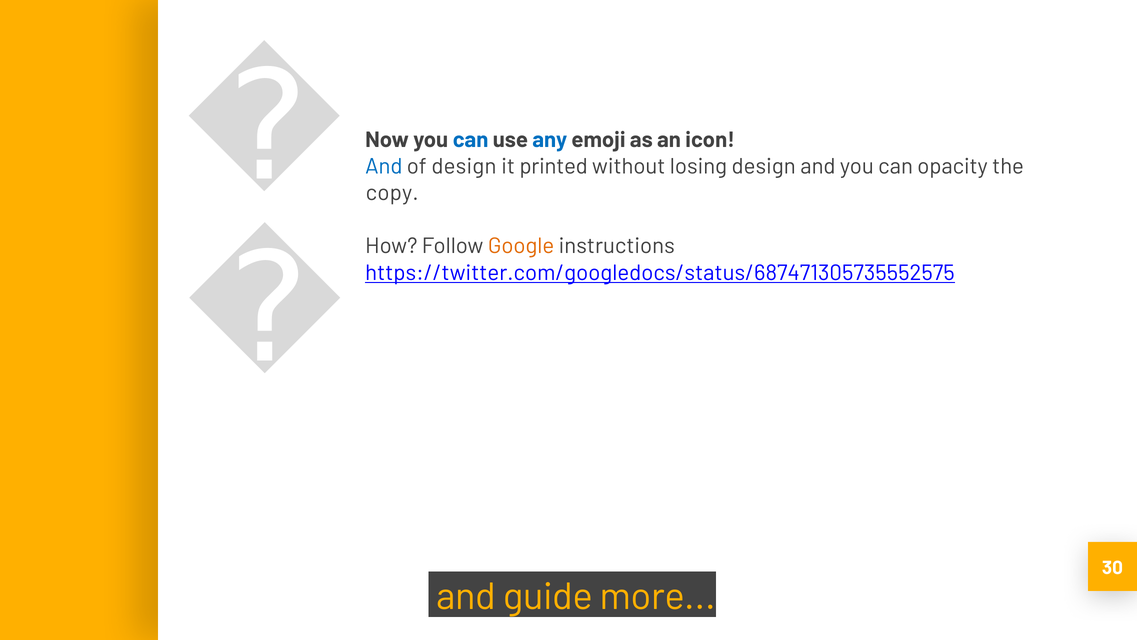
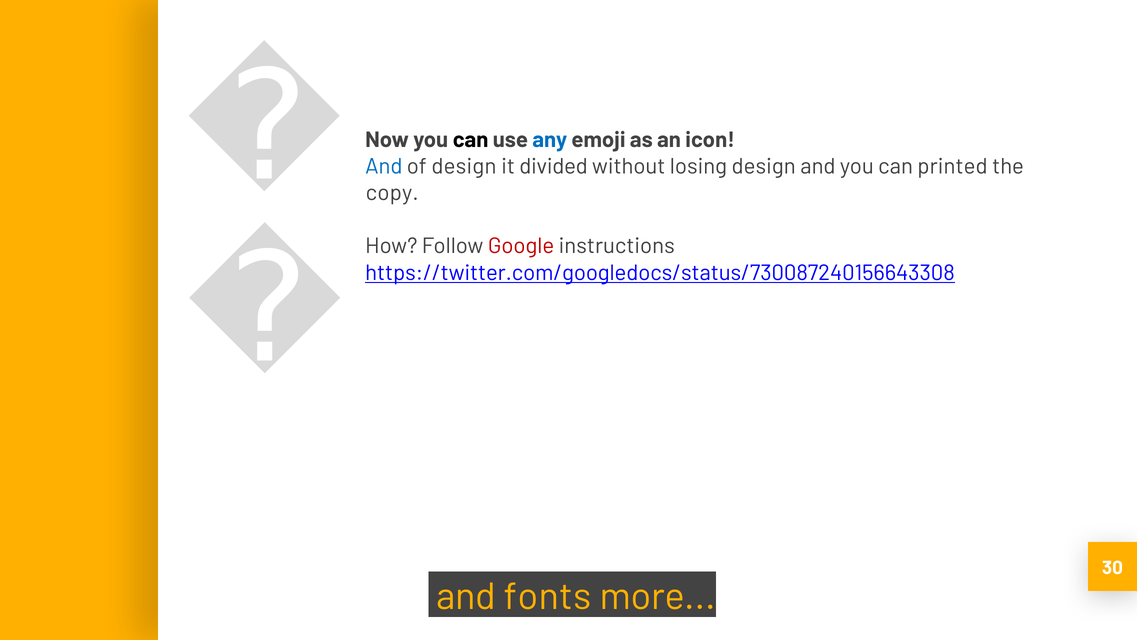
can at (471, 140) colour: blue -> black
printed: printed -> divided
opacity: opacity -> printed
Google colour: orange -> red
https://twitter.com/googledocs/status/687471305735552575: https://twitter.com/googledocs/status/687471305735552575 -> https://twitter.com/googledocs/status/730087240156643308
guide: guide -> fonts
